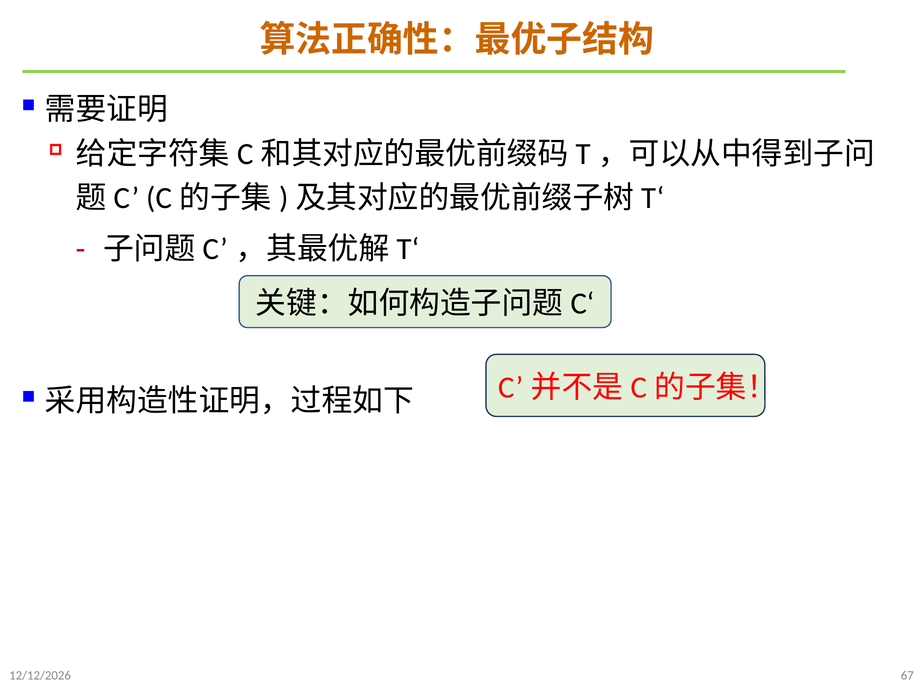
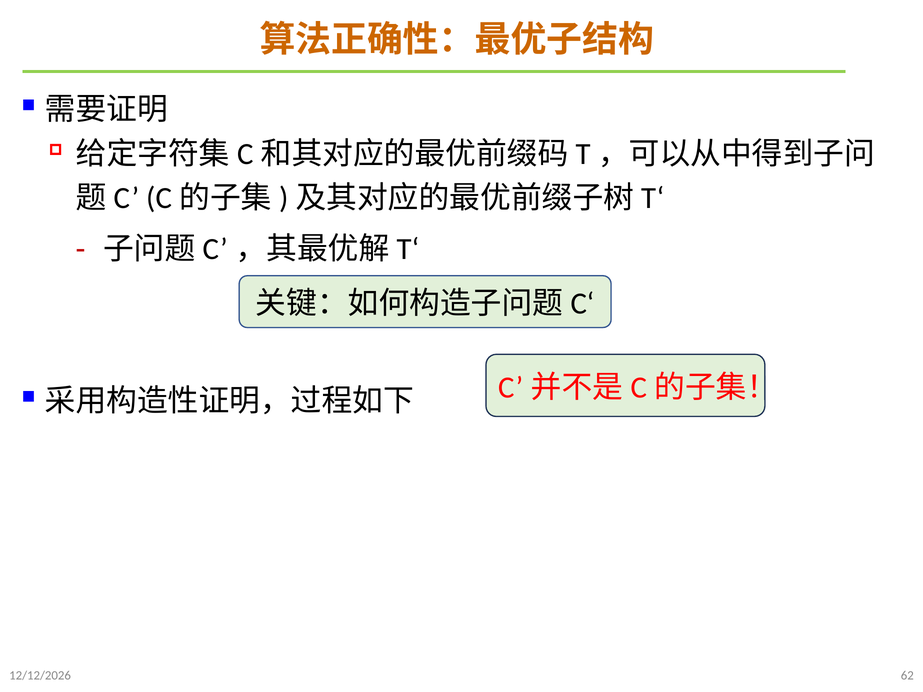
67: 67 -> 62
